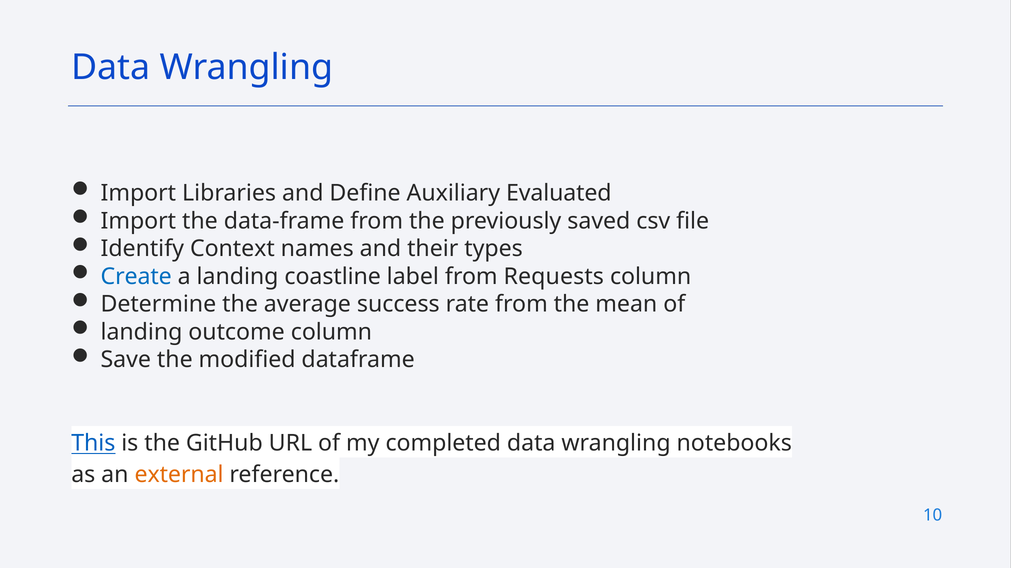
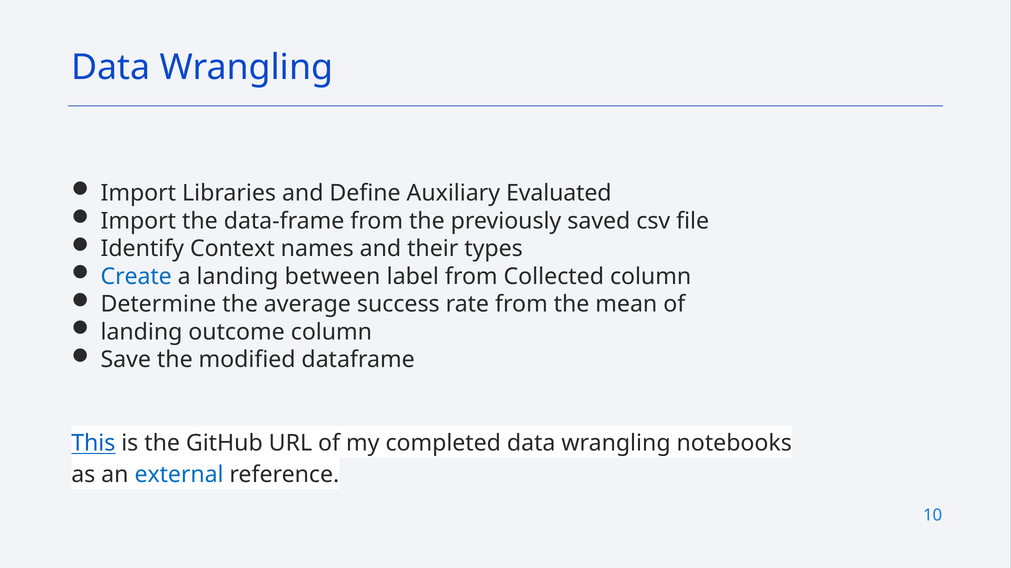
coastline: coastline -> between
Requests: Requests -> Collected
external colour: orange -> blue
